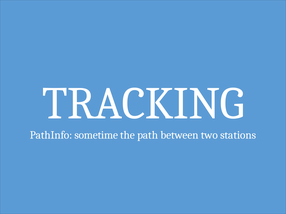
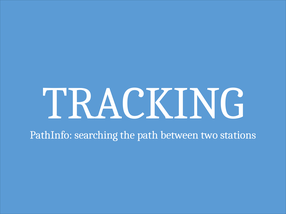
sometime: sometime -> searching
